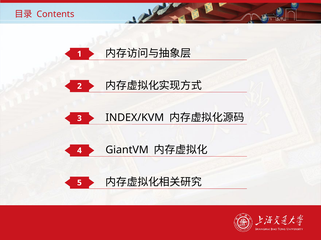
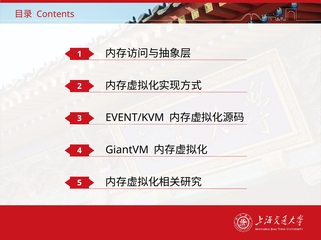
INDEX/KVM: INDEX/KVM -> EVENT/KVM
